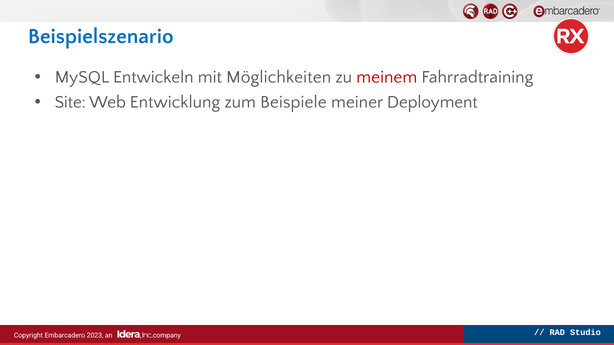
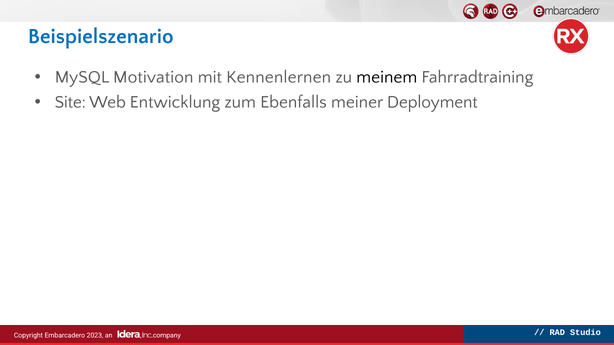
Entwickeln: Entwickeln -> Motivation
Möglichkeiten: Möglichkeiten -> Kennenlernen
meinem colour: red -> black
Beispiele: Beispiele -> Ebenfalls
